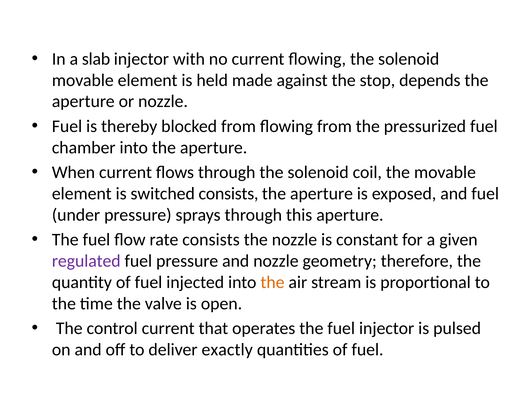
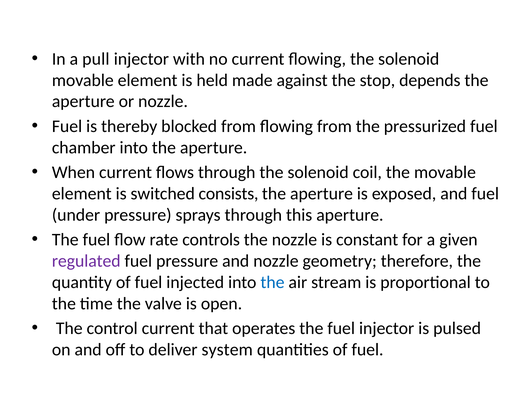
slab: slab -> pull
rate consists: consists -> controls
the at (272, 282) colour: orange -> blue
exactly: exactly -> system
